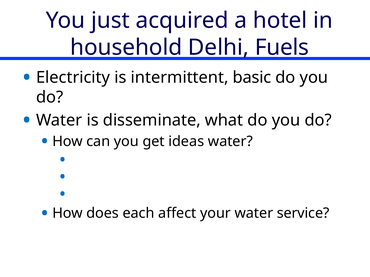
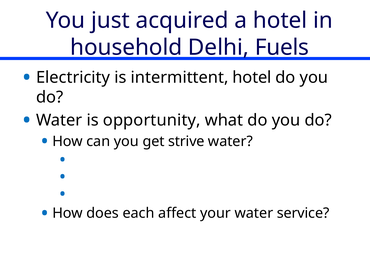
intermittent basic: basic -> hotel
disseminate: disseminate -> opportunity
ideas: ideas -> strive
